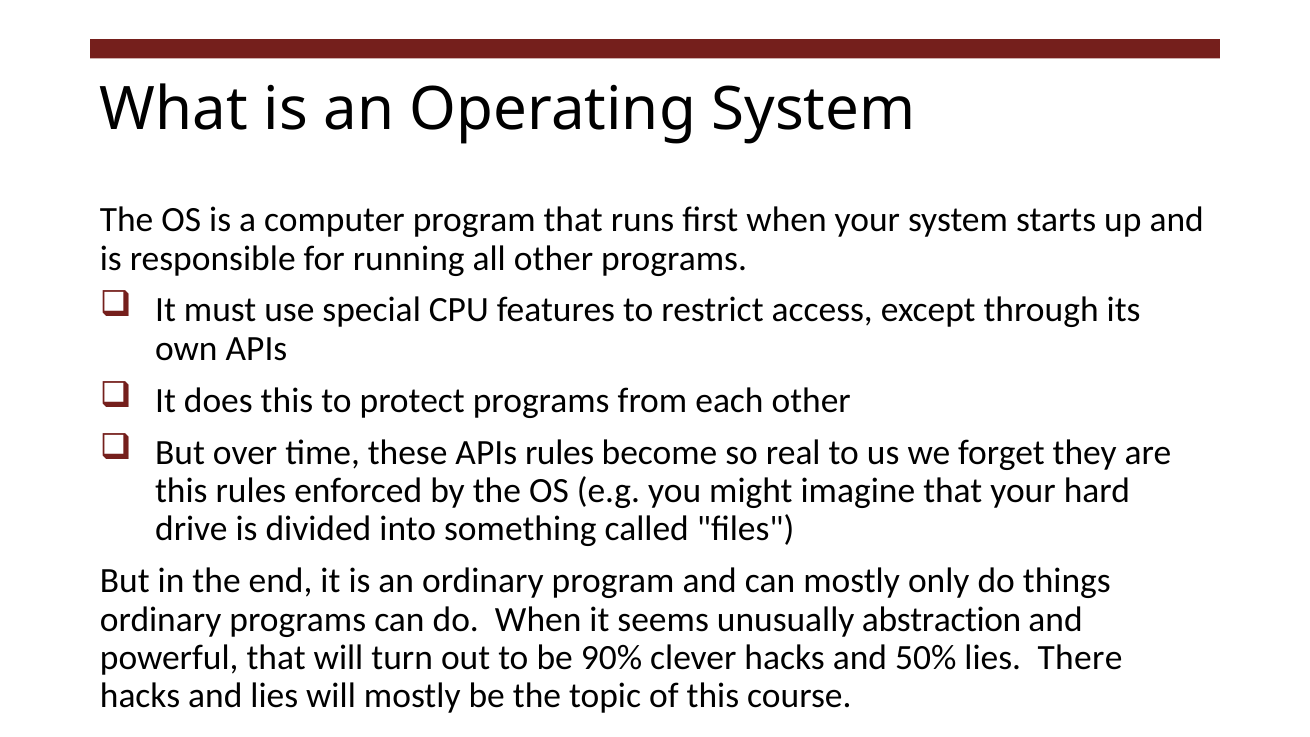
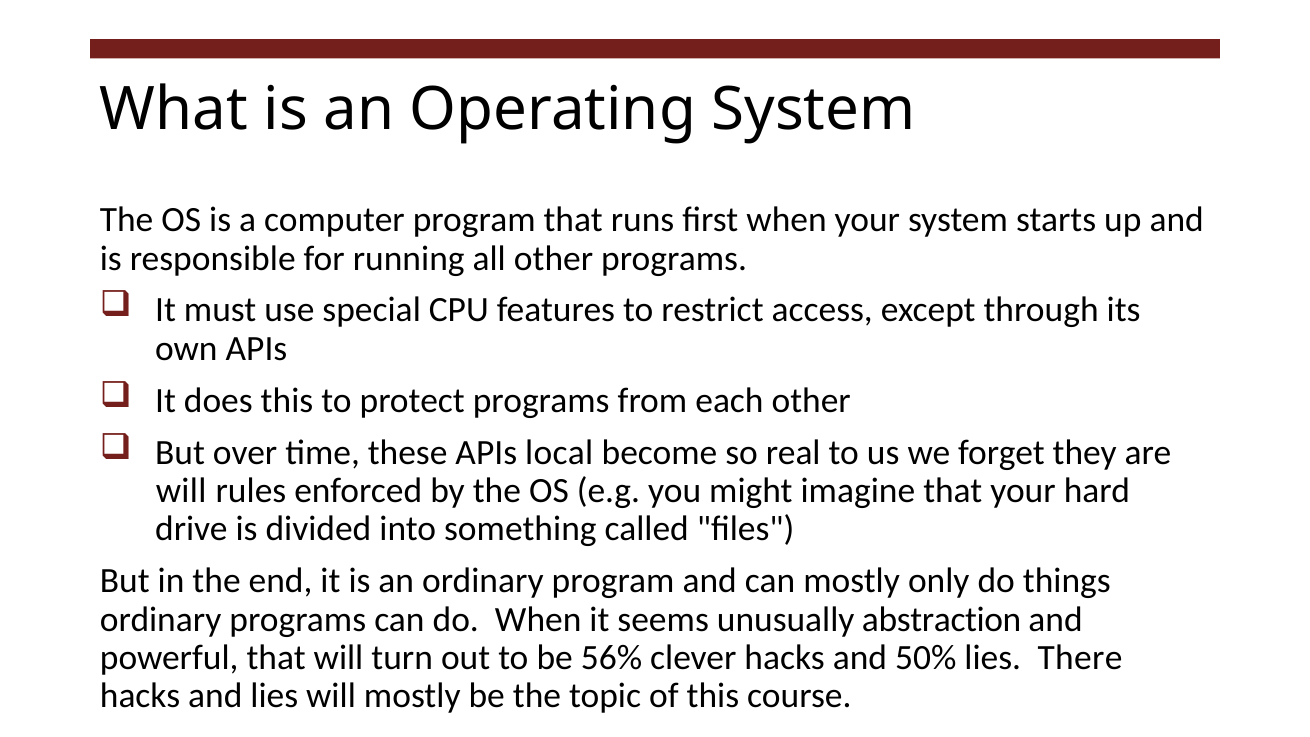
APIs rules: rules -> local
this at (181, 491): this -> will
90%: 90% -> 56%
